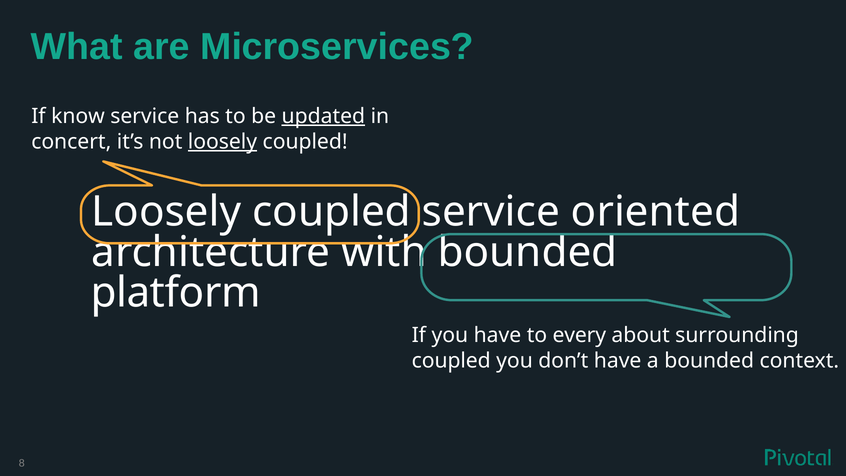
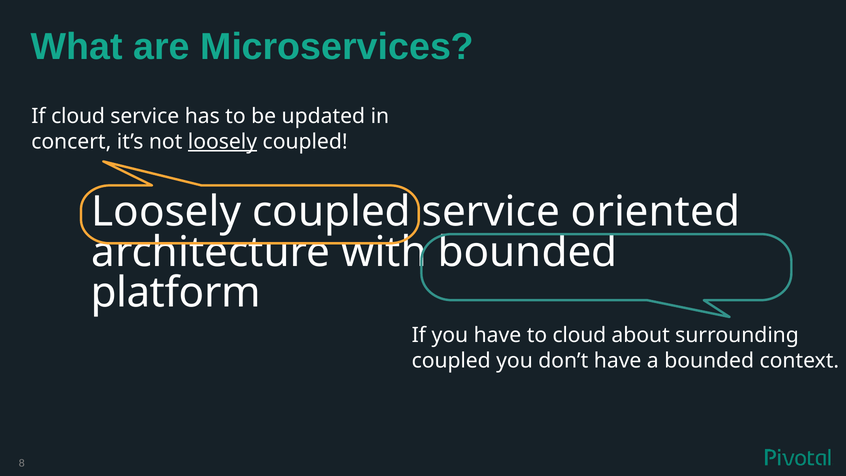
If know: know -> cloud
updated underline: present -> none
to every: every -> cloud
